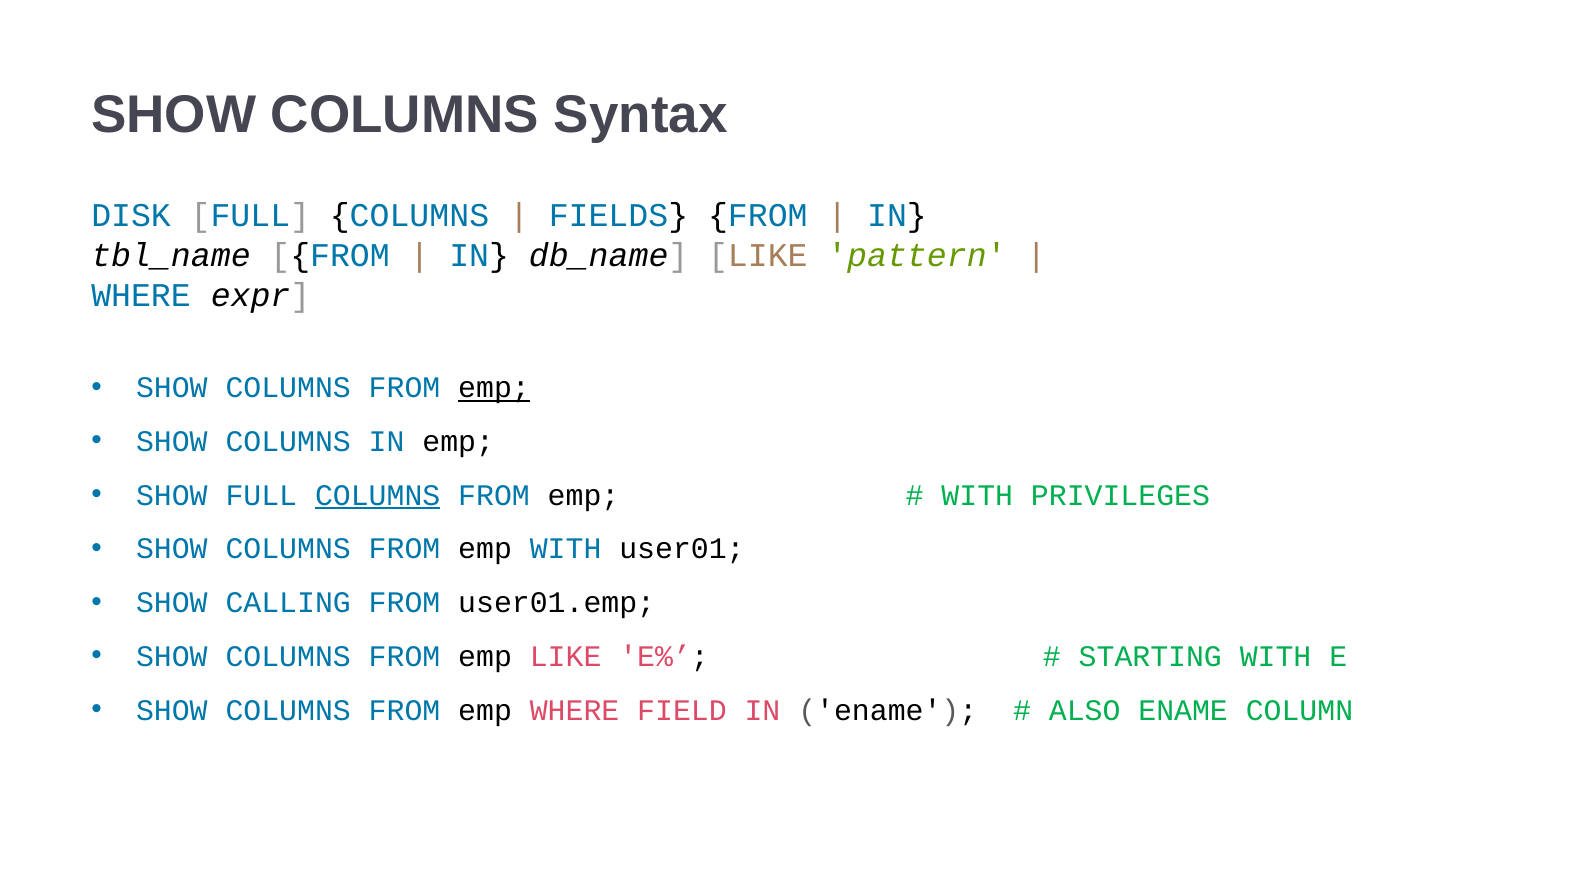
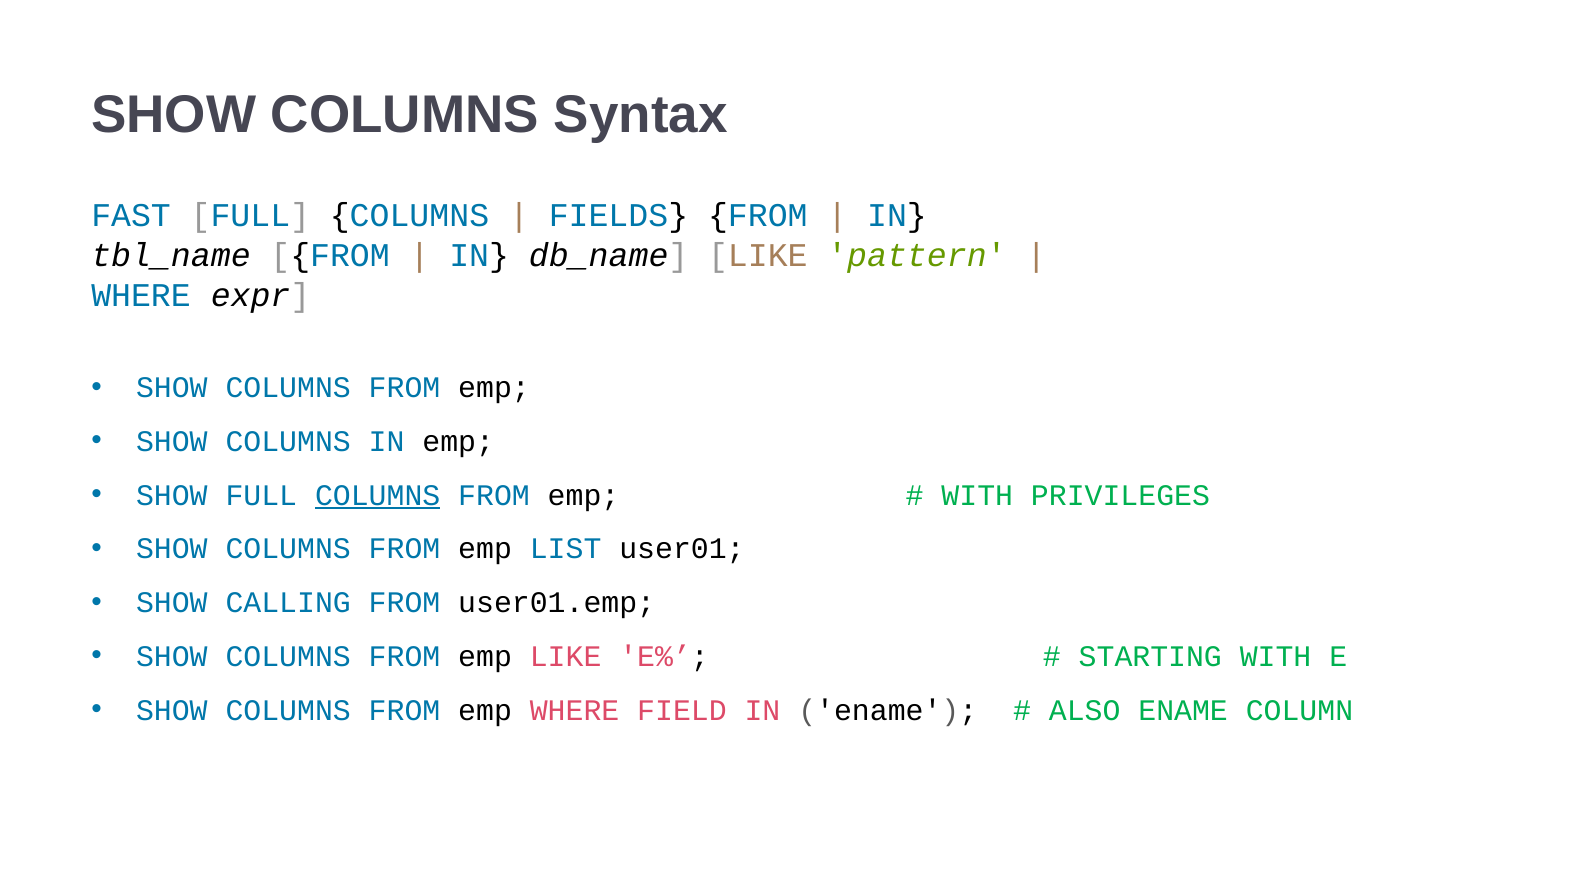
DISK: DISK -> FAST
emp at (494, 388) underline: present -> none
emp WITH: WITH -> LIST
